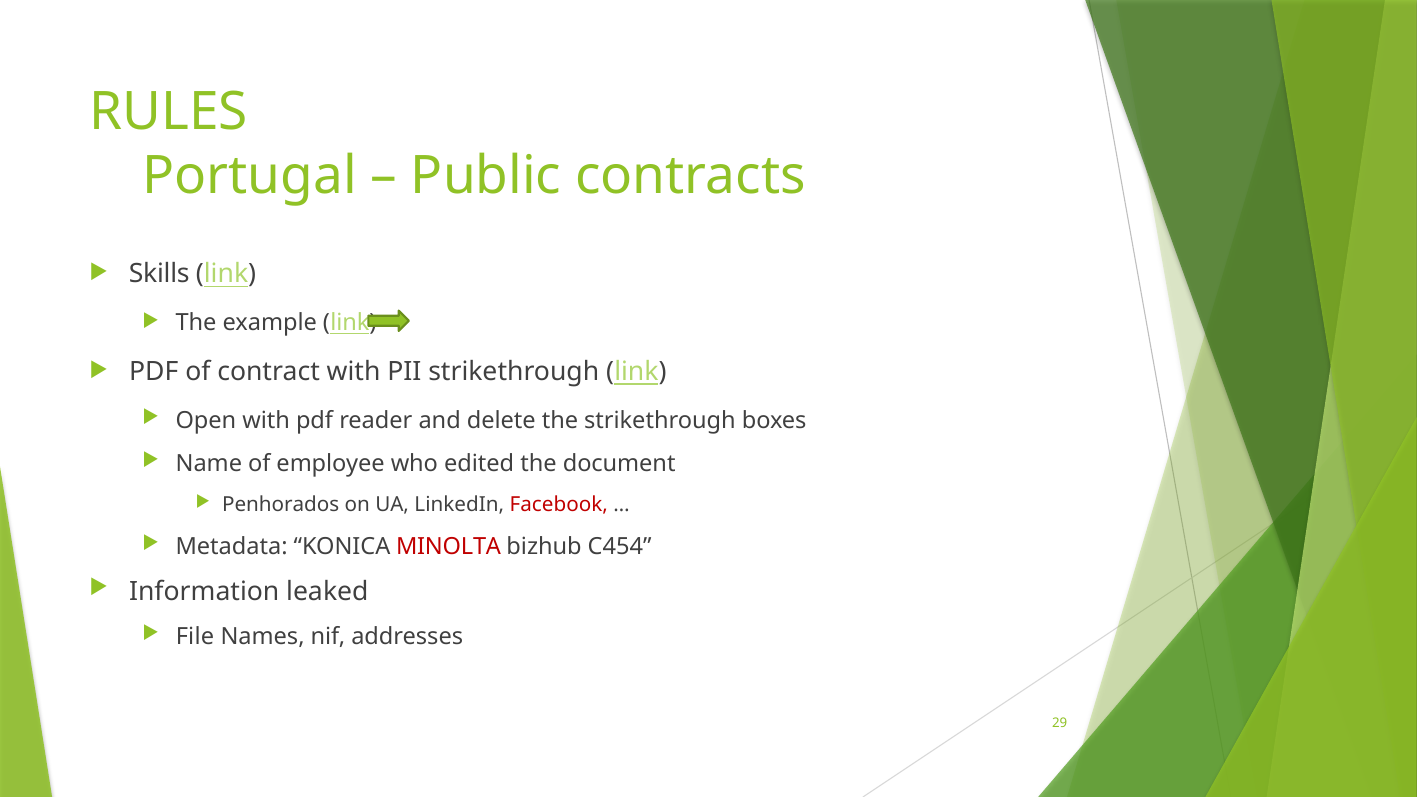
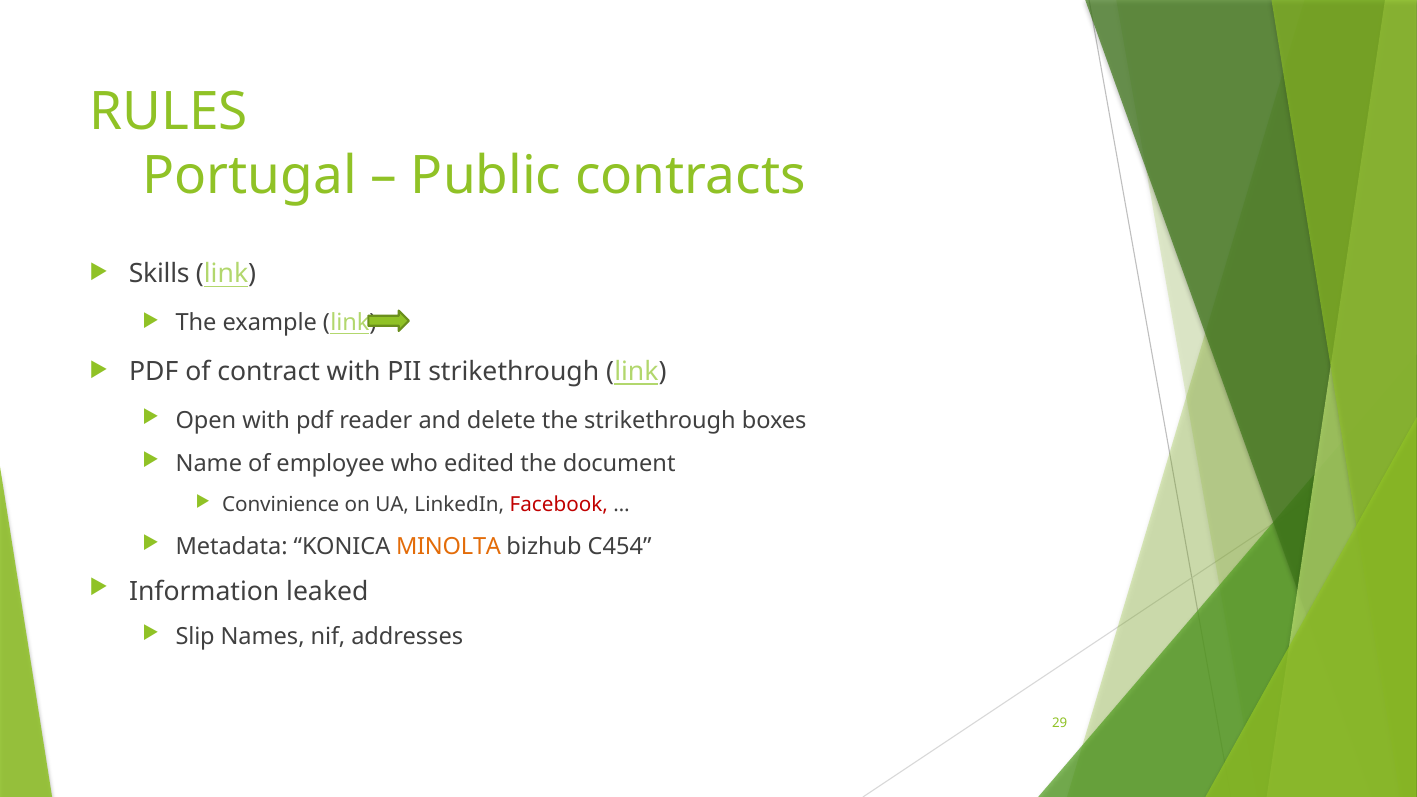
Penhorados: Penhorados -> Convinience
MINOLTA colour: red -> orange
File: File -> Slip
